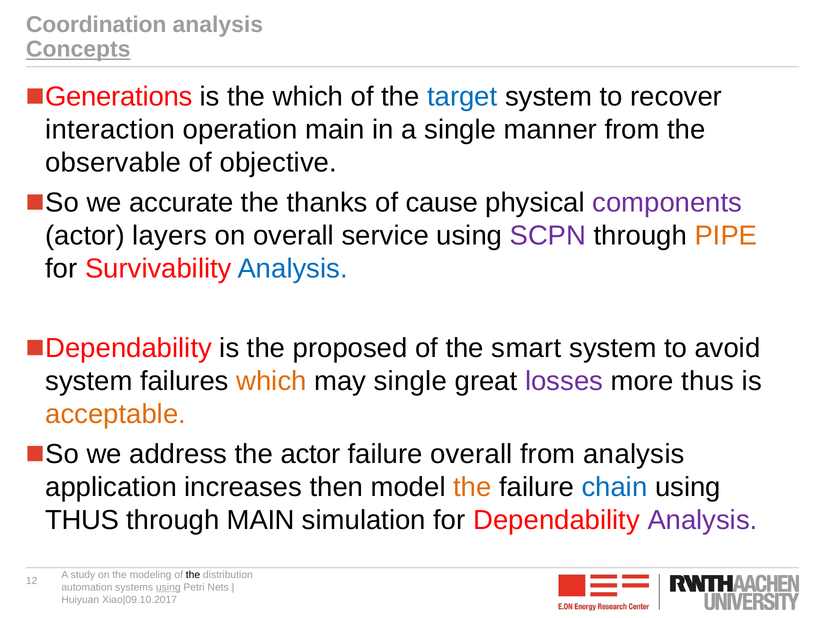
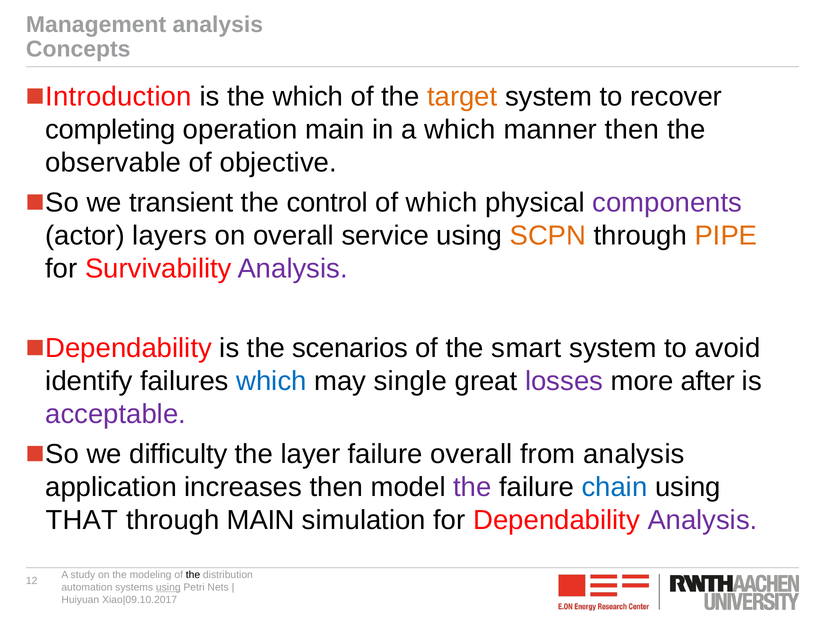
Coordination: Coordination -> Management
Concepts underline: present -> none
Generations: Generations -> Introduction
target colour: blue -> orange
interaction: interaction -> completing
a single: single -> which
manner from: from -> then
accurate: accurate -> transient
thanks: thanks -> control
of cause: cause -> which
SCPN colour: purple -> orange
Analysis at (293, 269) colour: blue -> purple
proposed: proposed -> scenarios
system at (89, 382): system -> identify
which at (271, 382) colour: orange -> blue
more thus: thus -> after
acceptable colour: orange -> purple
address: address -> difficulty
the actor: actor -> layer
the at (472, 488) colour: orange -> purple
THUS at (82, 521): THUS -> THAT
